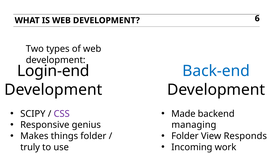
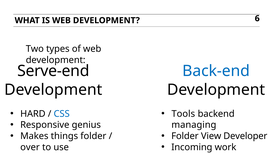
Login-end: Login-end -> Serve-end
SCIPY: SCIPY -> HARD
CSS colour: purple -> blue
Made: Made -> Tools
Responds: Responds -> Developer
truly: truly -> over
